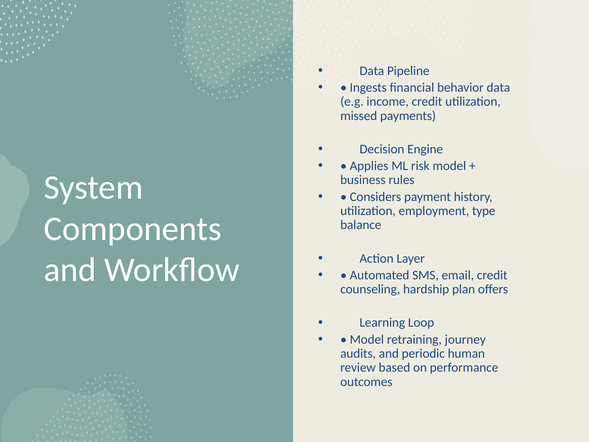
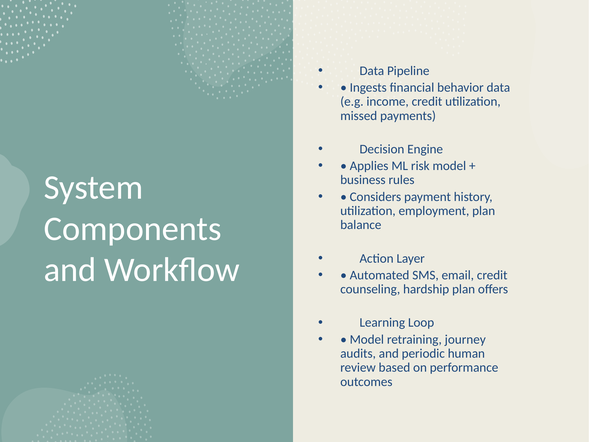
employment type: type -> plan
